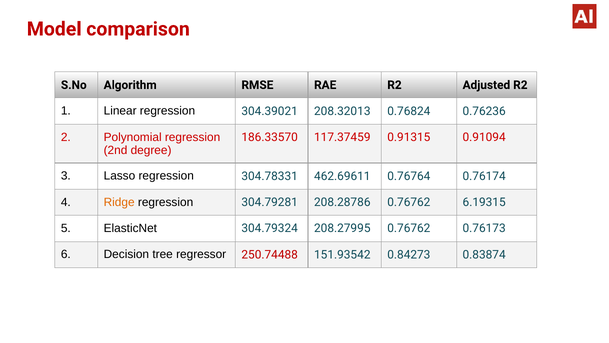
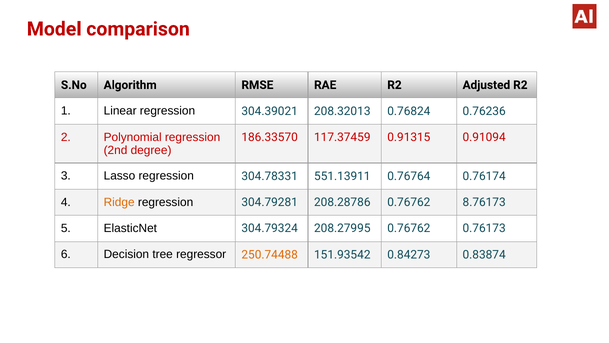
462.69611: 462.69611 -> 551.13911
6.19315: 6.19315 -> 8.76173
250.74488 colour: red -> orange
